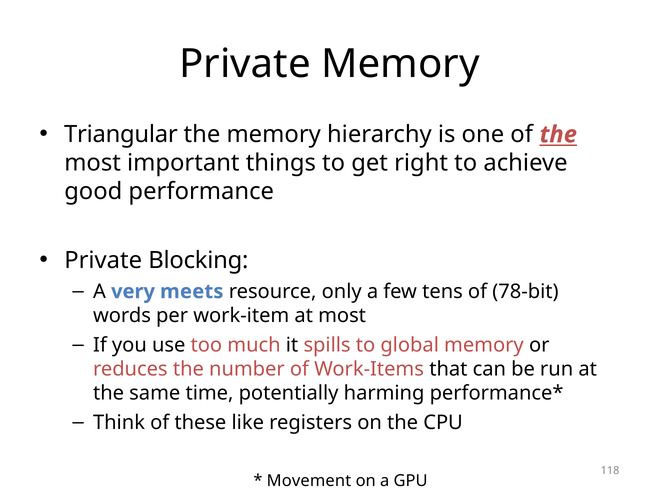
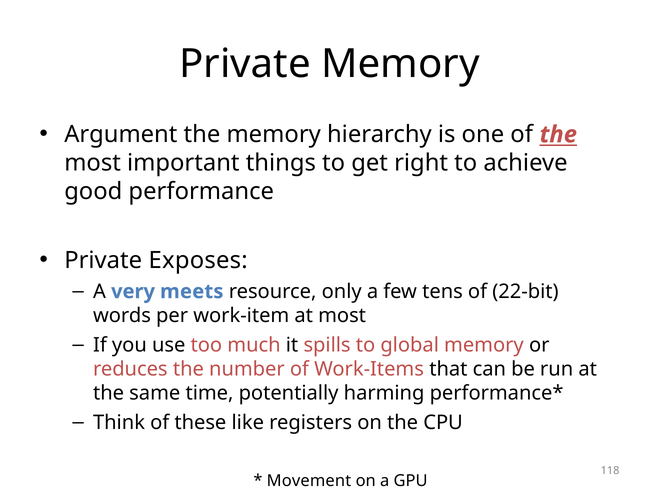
Triangular: Triangular -> Argument
Blocking: Blocking -> Exposes
78-bit: 78-bit -> 22-bit
